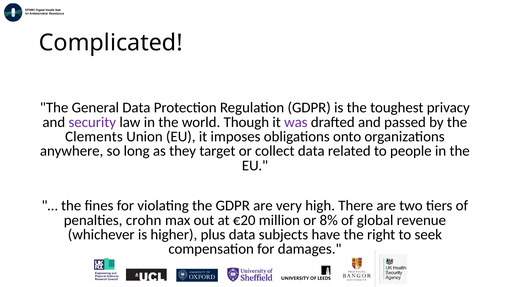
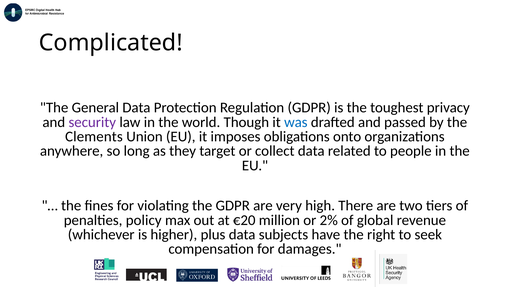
was colour: purple -> blue
crohn: crohn -> policy
8%: 8% -> 2%
